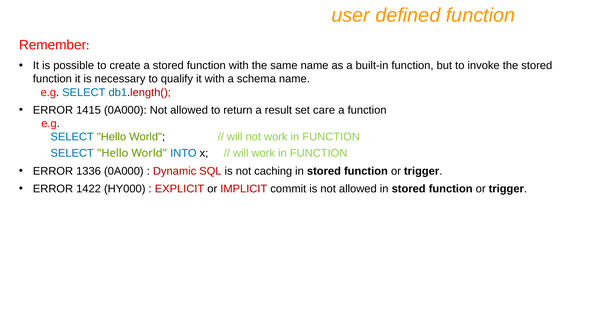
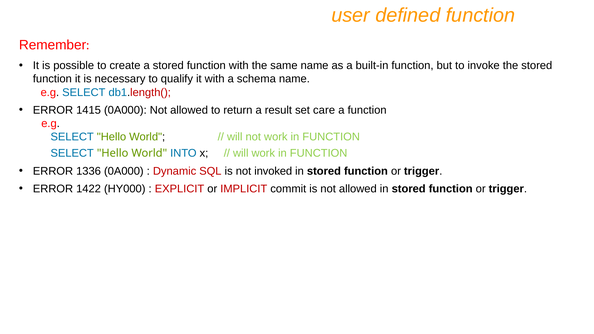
caching: caching -> invoked
